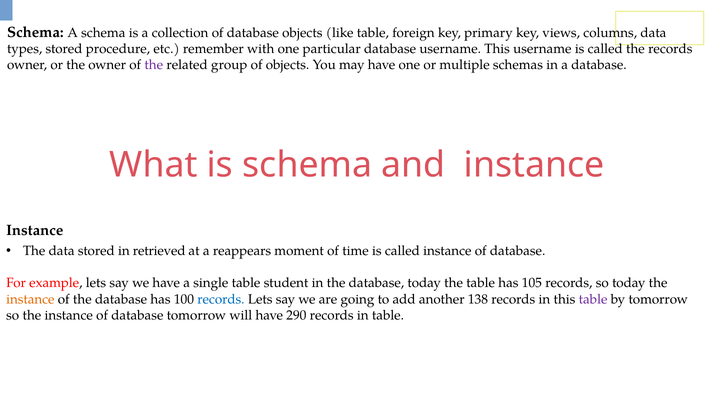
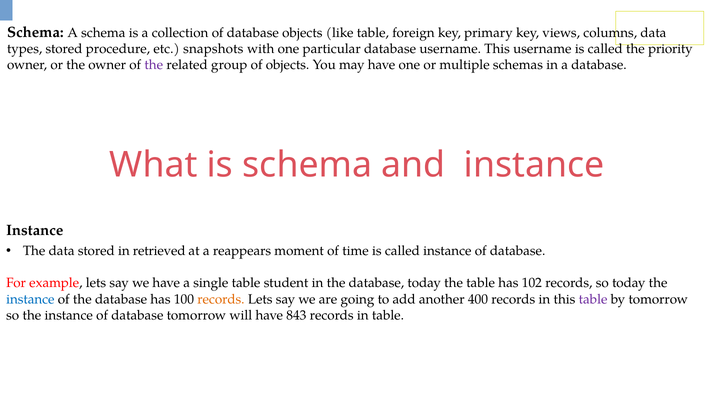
remember: remember -> snapshots
the records: records -> priority
105: 105 -> 102
instance at (30, 299) colour: orange -> blue
records at (221, 299) colour: blue -> orange
138: 138 -> 400
290: 290 -> 843
